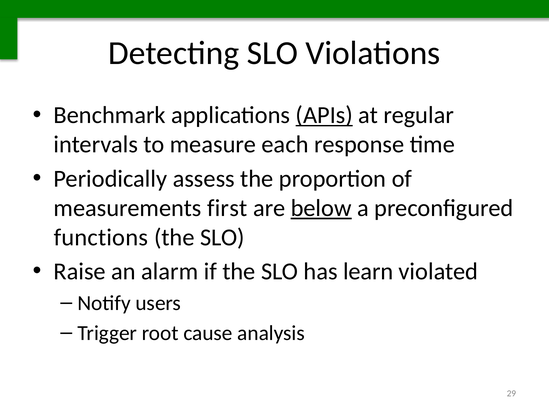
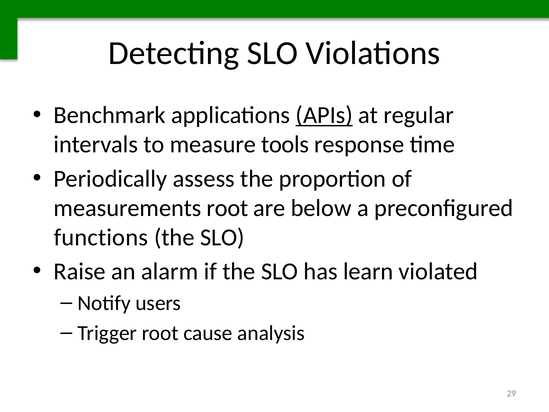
each: each -> tools
measurements first: first -> root
below underline: present -> none
